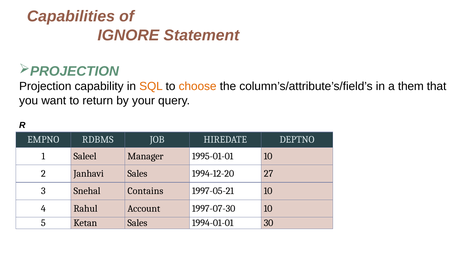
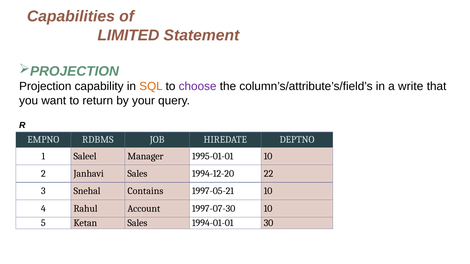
IGNORE: IGNORE -> LIMITED
choose colour: orange -> purple
them: them -> write
27: 27 -> 22
